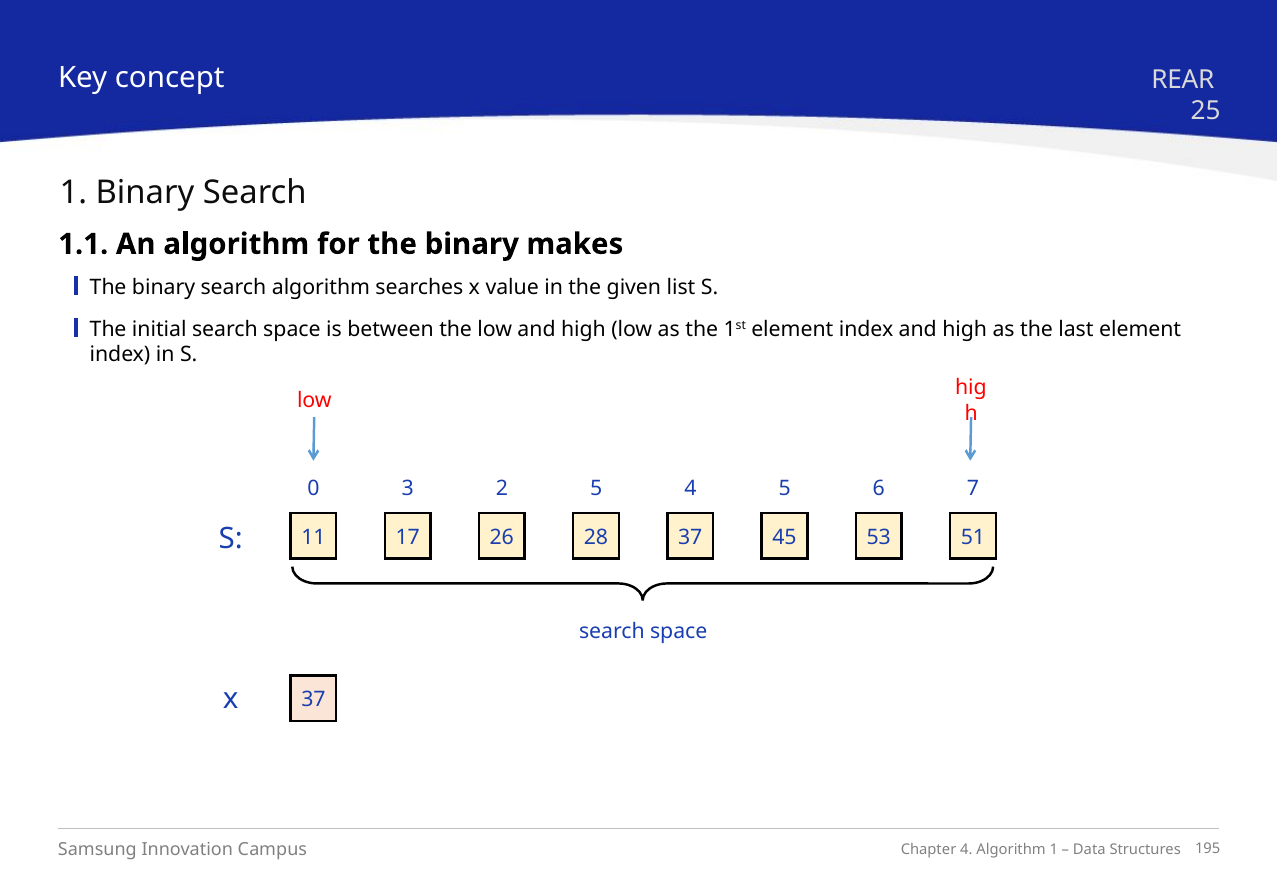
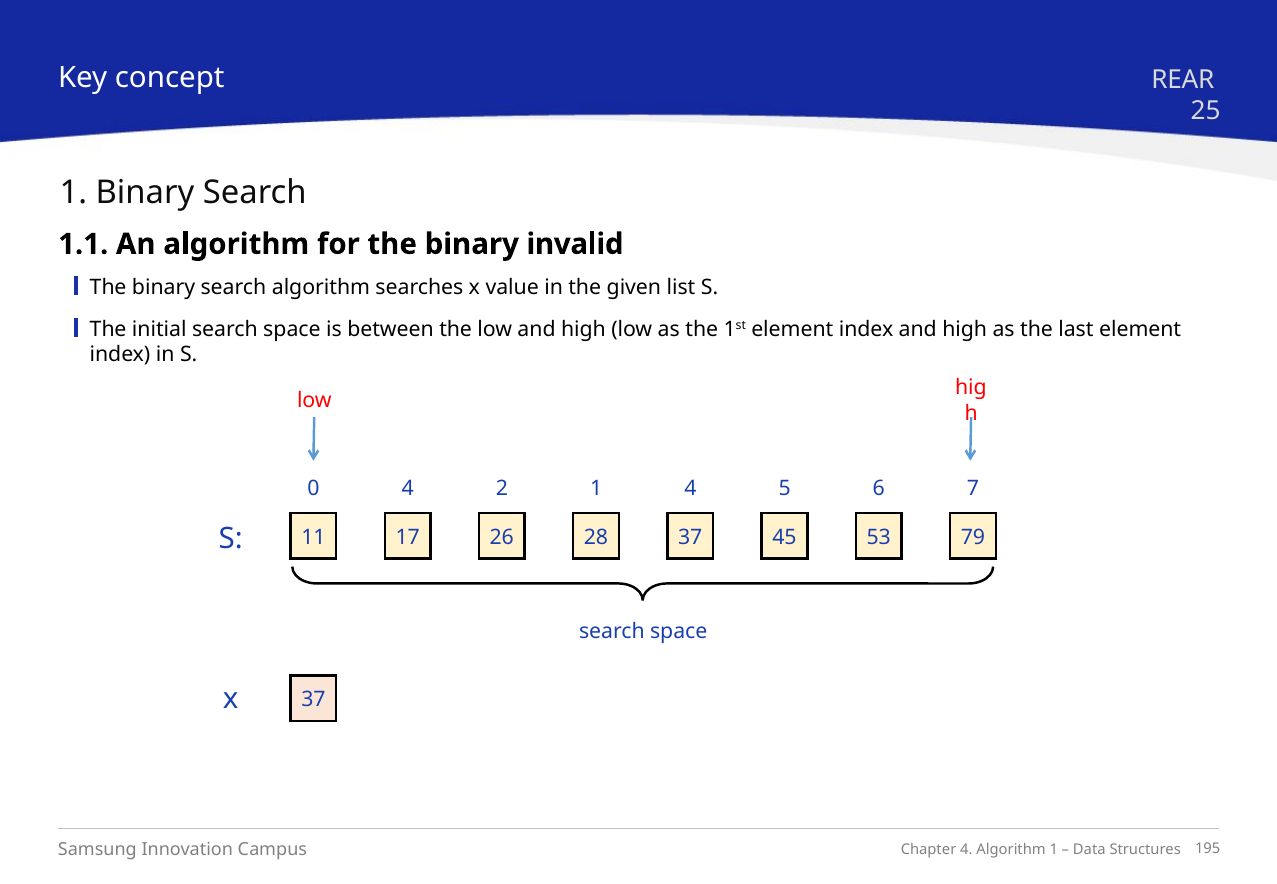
makes: makes -> invalid
0 3: 3 -> 4
2 5: 5 -> 1
51: 51 -> 79
